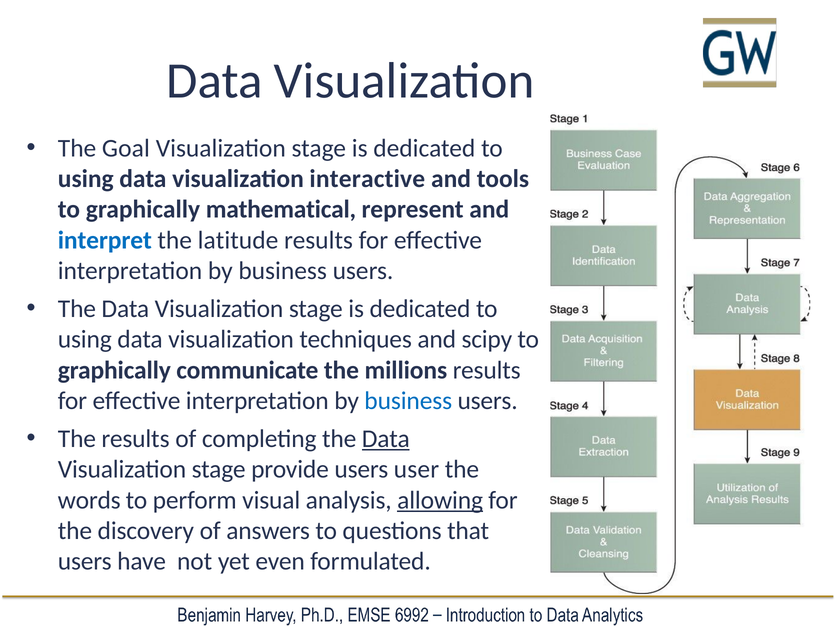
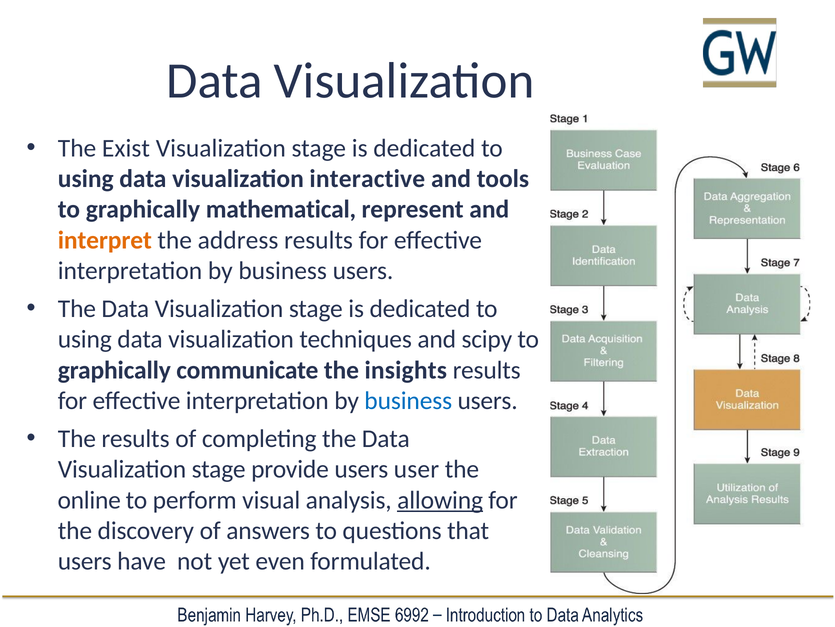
Goal: Goal -> Exist
interpret colour: blue -> orange
latitude: latitude -> address
millions: millions -> insights
Data at (386, 438) underline: present -> none
words: words -> online
